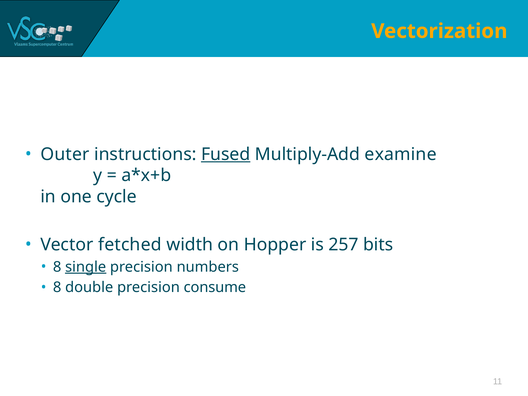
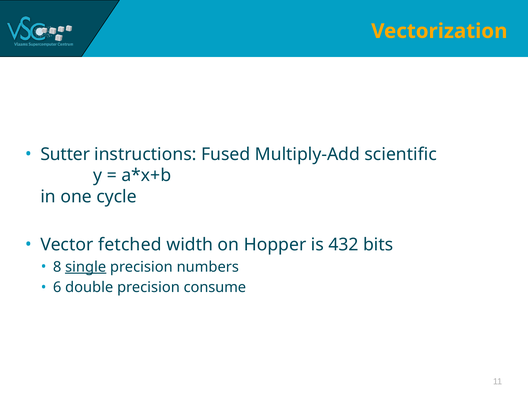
Outer: Outer -> Sutter
Fused underline: present -> none
examine: examine -> scientific
257: 257 -> 432
8 at (57, 287): 8 -> 6
